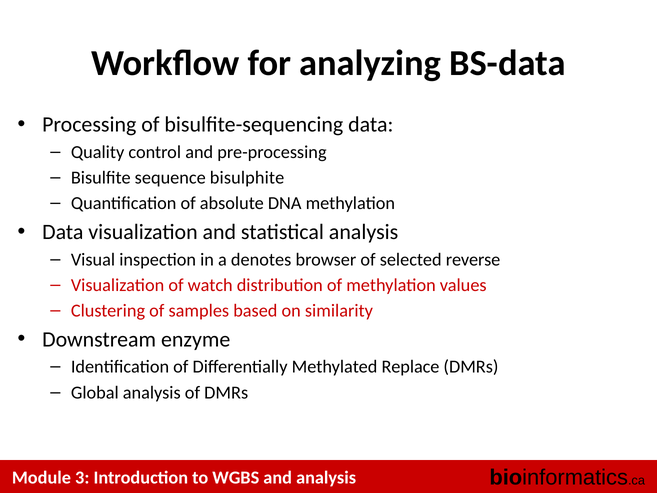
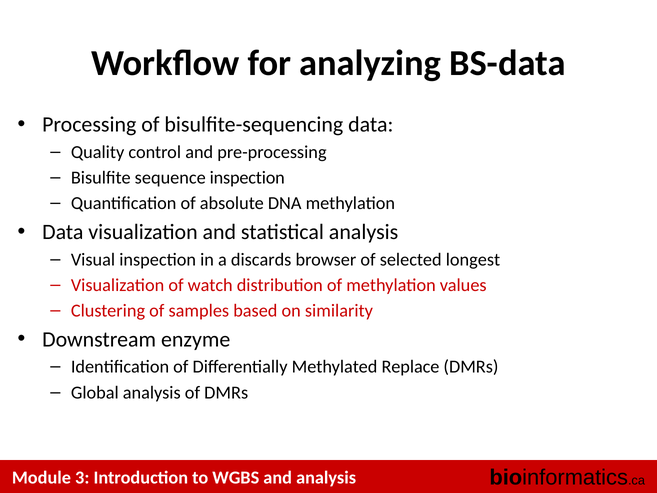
sequence bisulphite: bisulphite -> inspection
denotes: denotes -> discards
reverse: reverse -> longest
